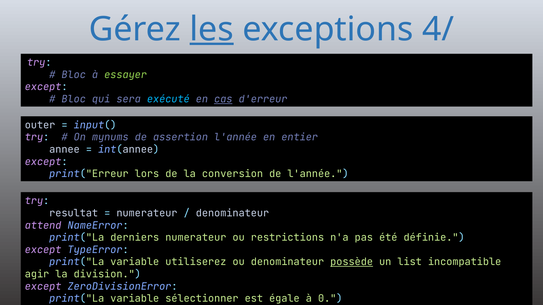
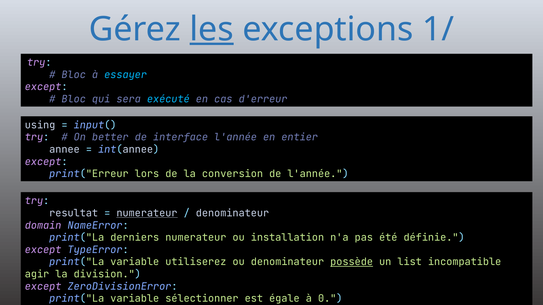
4/: 4/ -> 1/
essayer colour: light green -> light blue
cas underline: present -> none
outer: outer -> using
mynums: mynums -> better
assertion: assertion -> interface
numerateur at (147, 213) underline: none -> present
attend: attend -> domain
restrictions: restrictions -> installation
